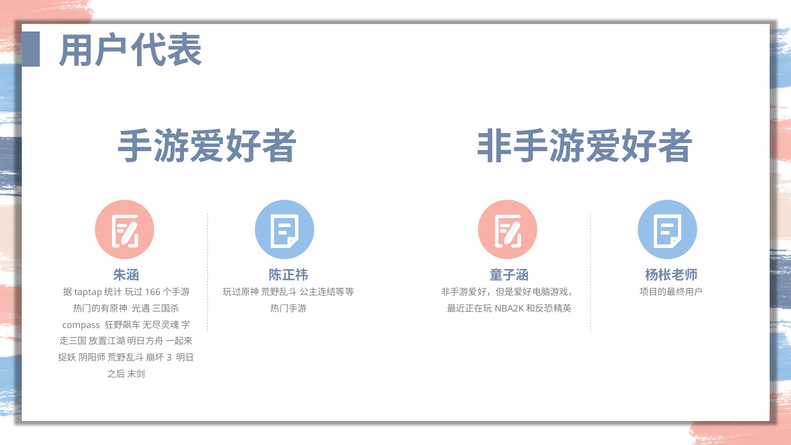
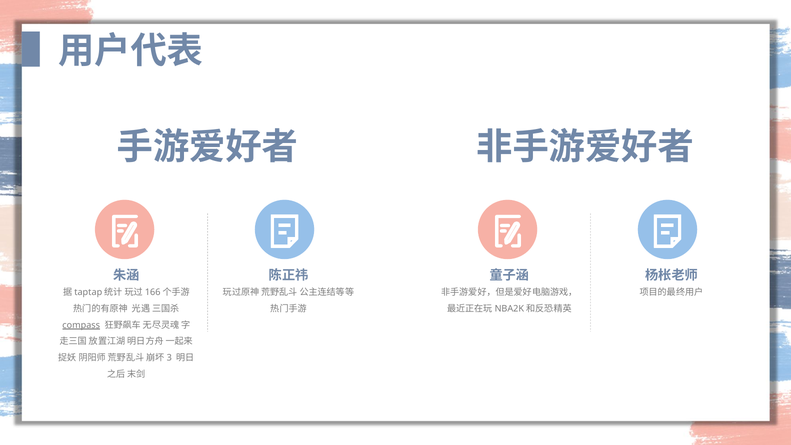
compass underline: none -> present
